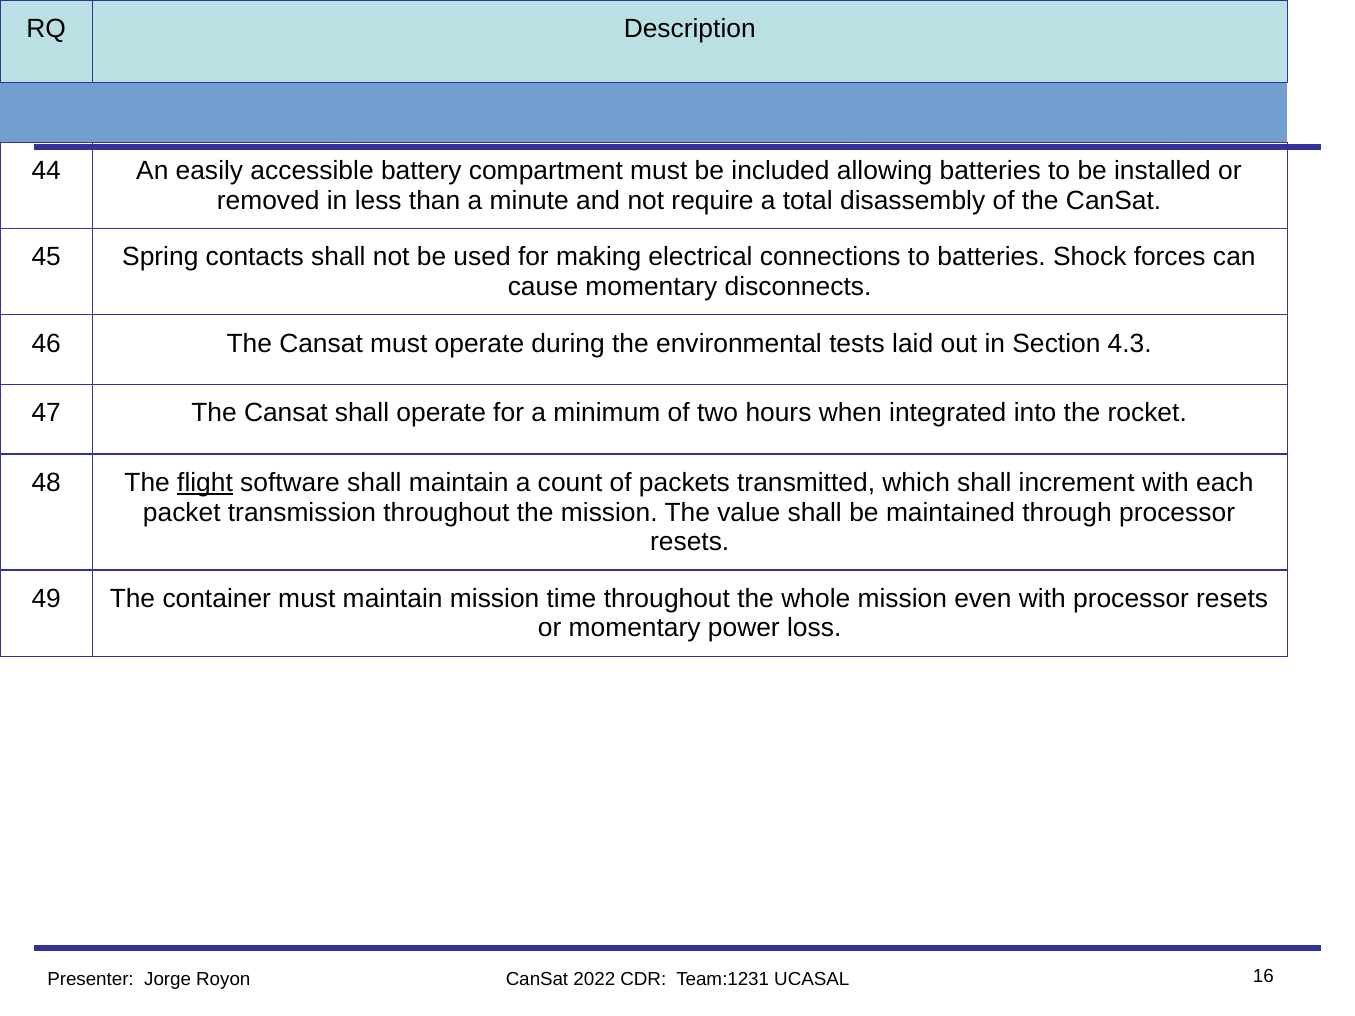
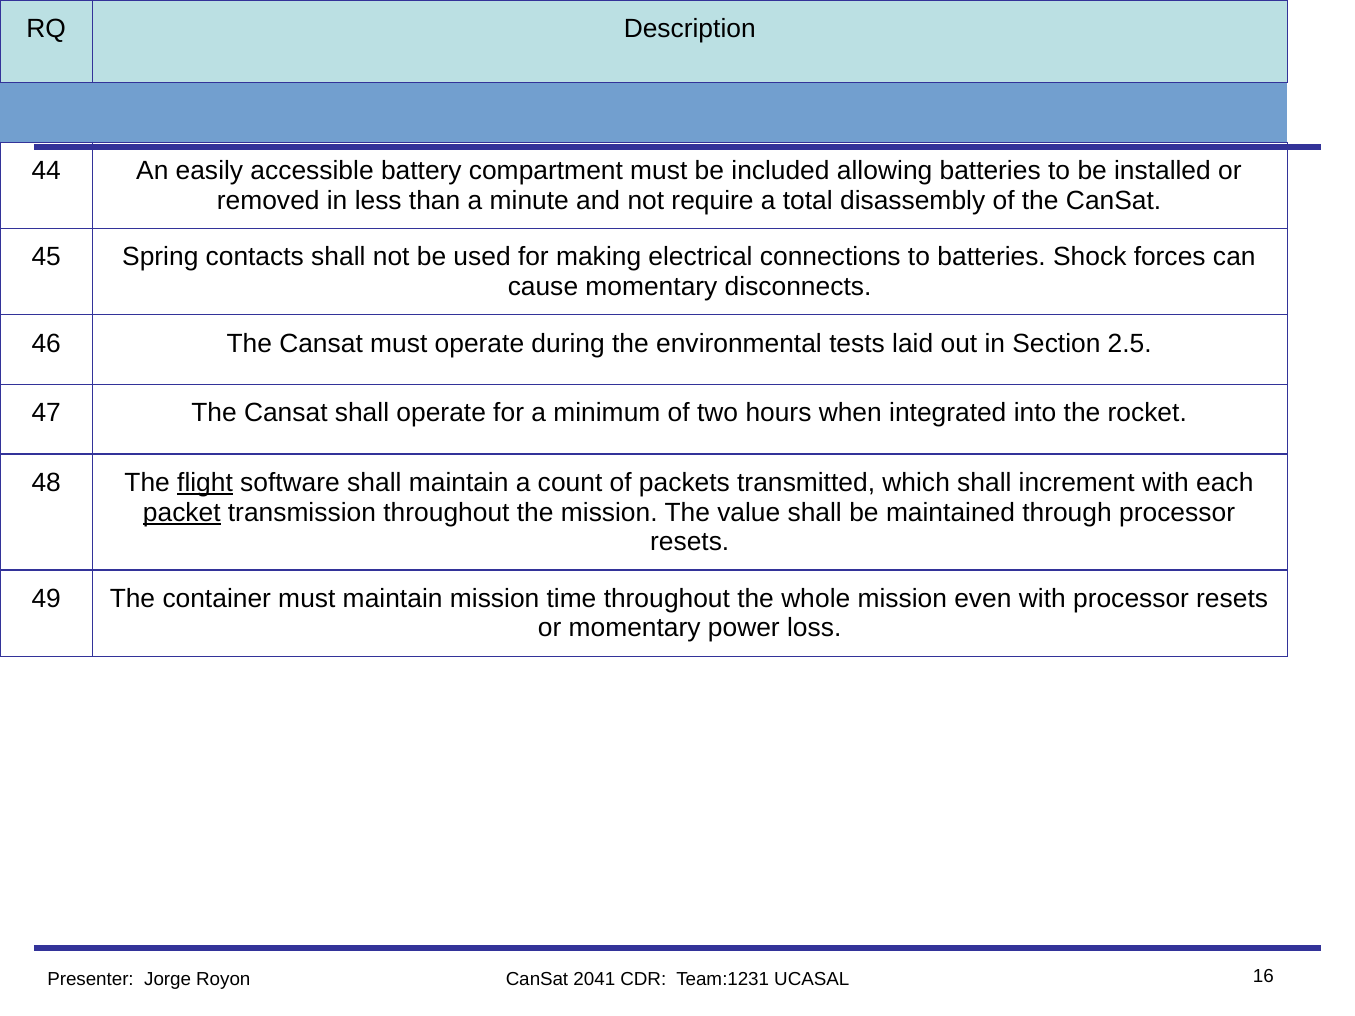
4.3: 4.3 -> 2.5
packet underline: none -> present
2022: 2022 -> 2041
